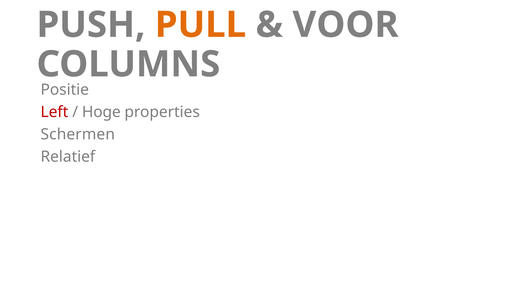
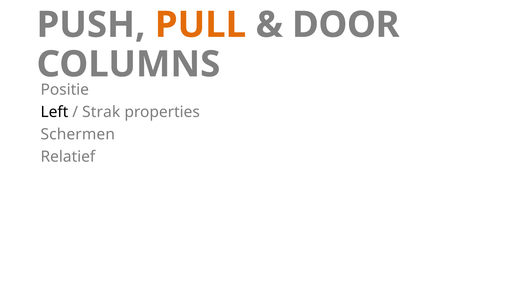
VOOR: VOOR -> DOOR
Left colour: red -> black
Hoge: Hoge -> Strak
